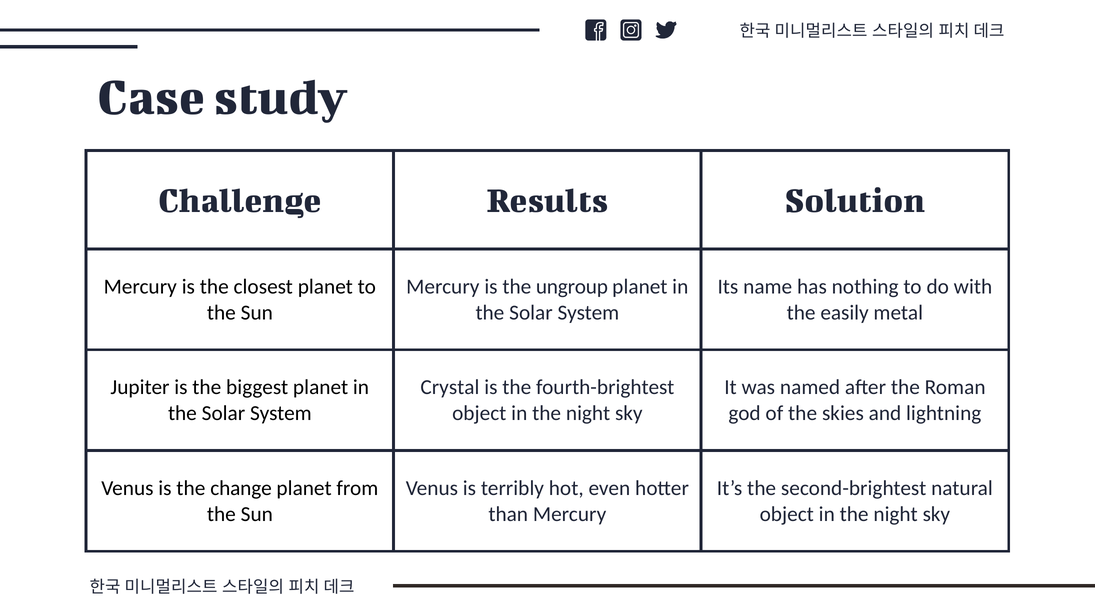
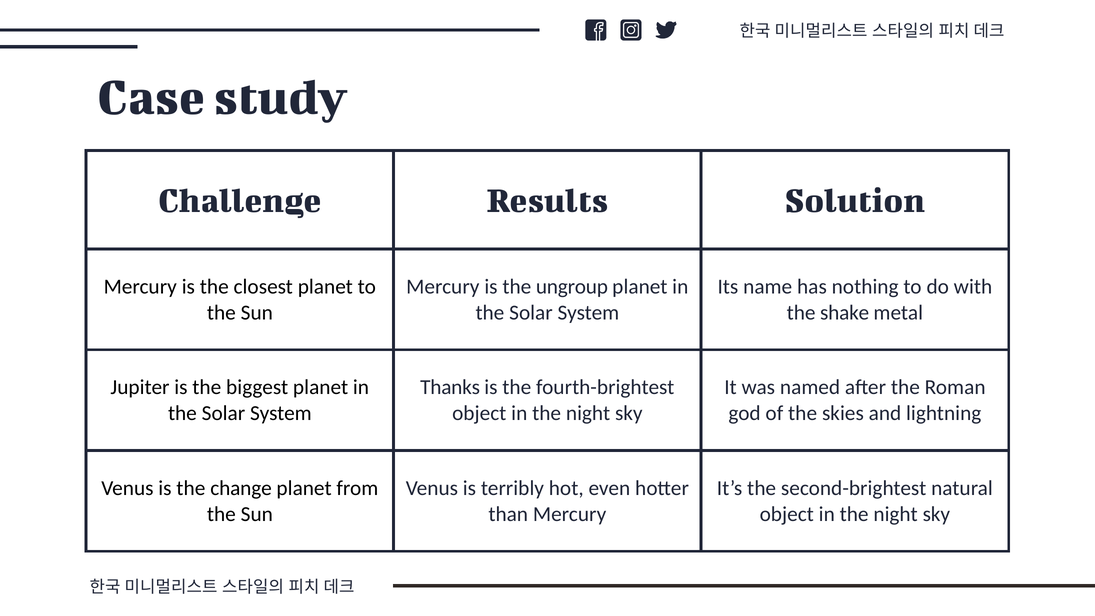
easily: easily -> shake
Crystal: Crystal -> Thanks
